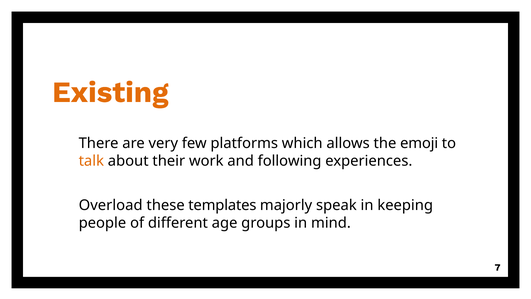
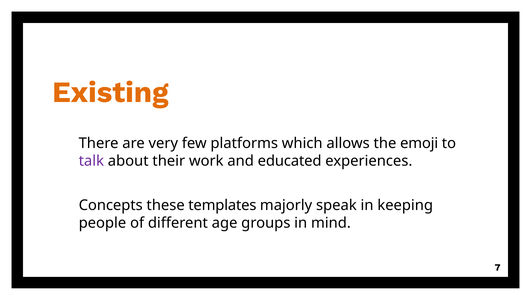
talk colour: orange -> purple
following: following -> educated
Overload: Overload -> Concepts
